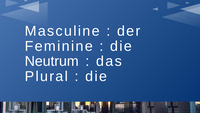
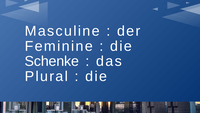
Neutrum: Neutrum -> Schenke
